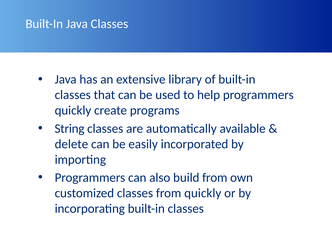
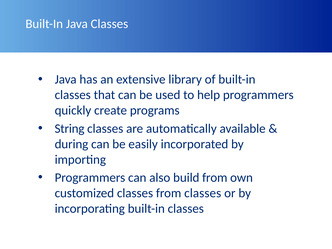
delete: delete -> during
from quickly: quickly -> classes
